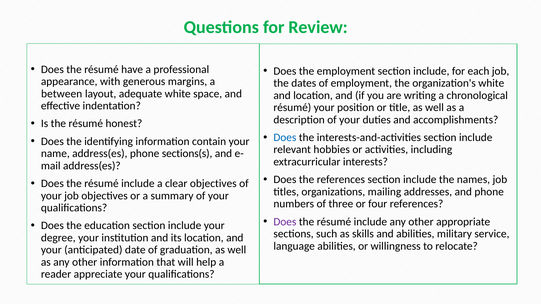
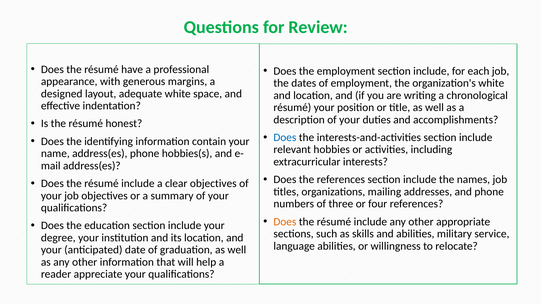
between: between -> designed
sections(s: sections(s -> hobbies(s
Does at (285, 222) colour: purple -> orange
